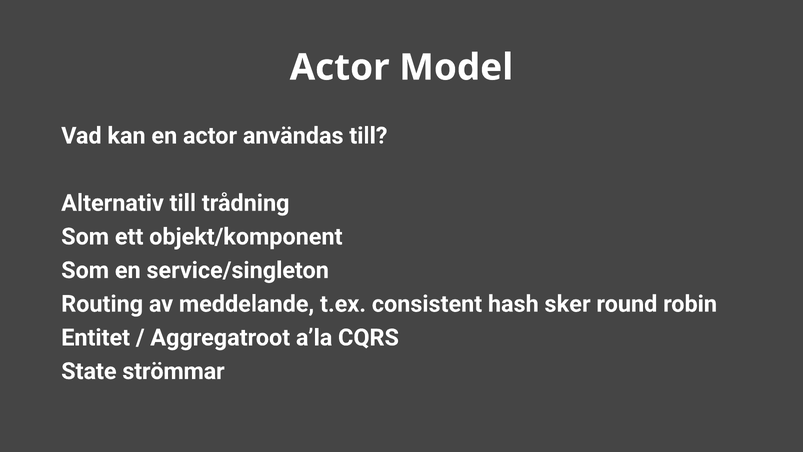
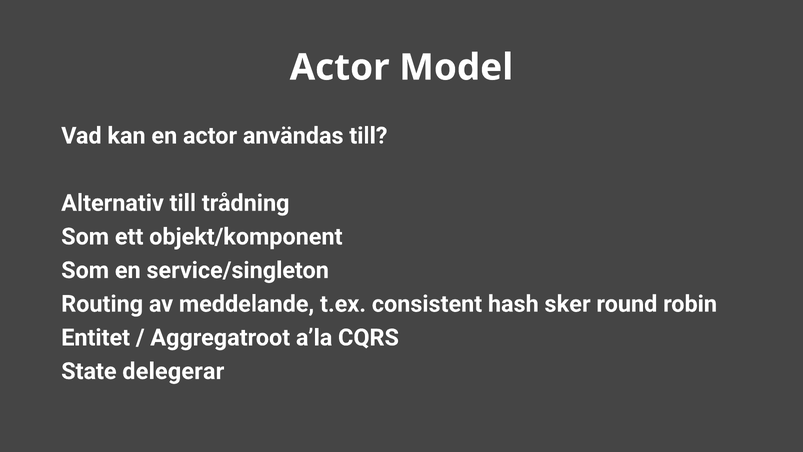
strömmar: strömmar -> delegerar
